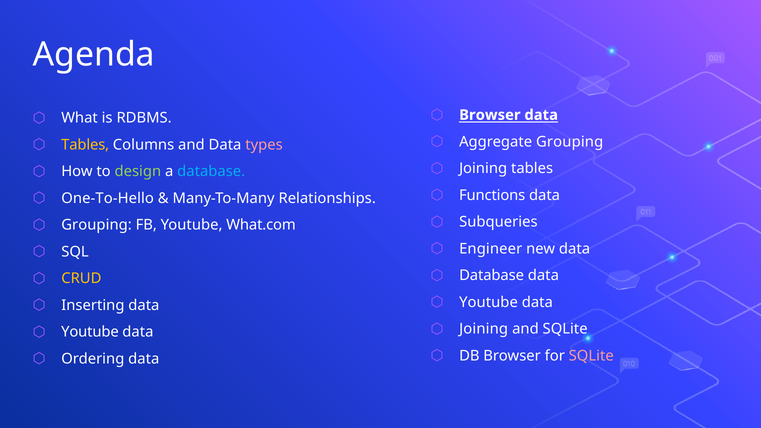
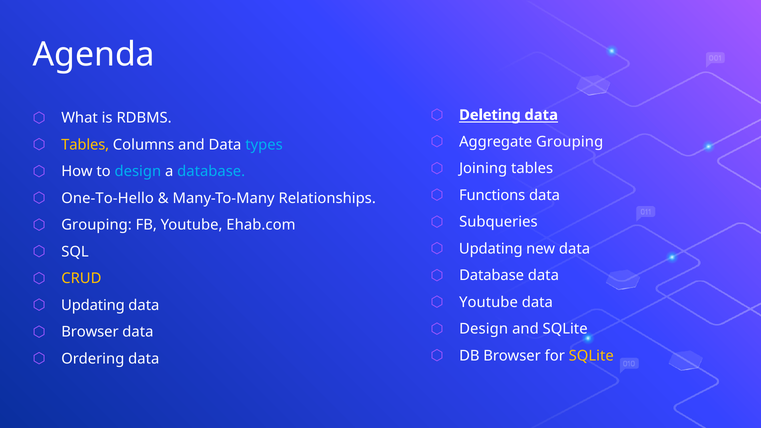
Browser at (490, 115): Browser -> Deleting
types colour: pink -> light blue
design at (138, 172) colour: light green -> light blue
What.com: What.com -> Ehab.com
Engineer at (491, 249): Engineer -> Updating
Inserting at (93, 305): Inserting -> Updating
Joining at (484, 329): Joining -> Design
Youtube at (90, 332): Youtube -> Browser
SQLite at (591, 356) colour: pink -> yellow
